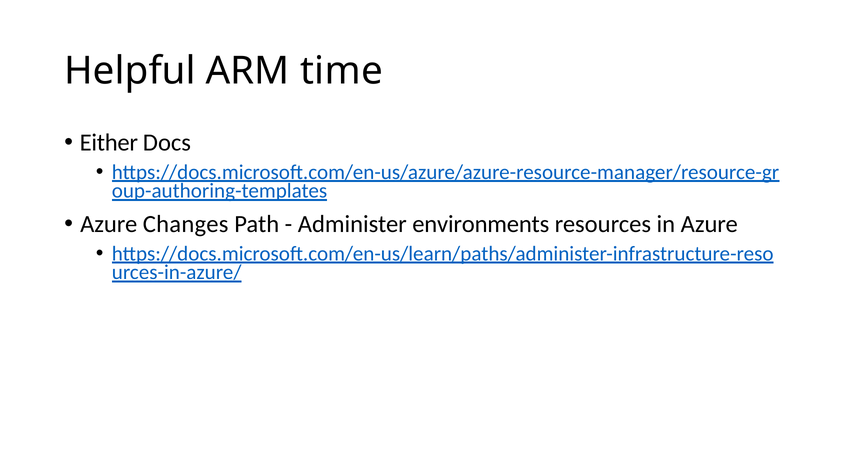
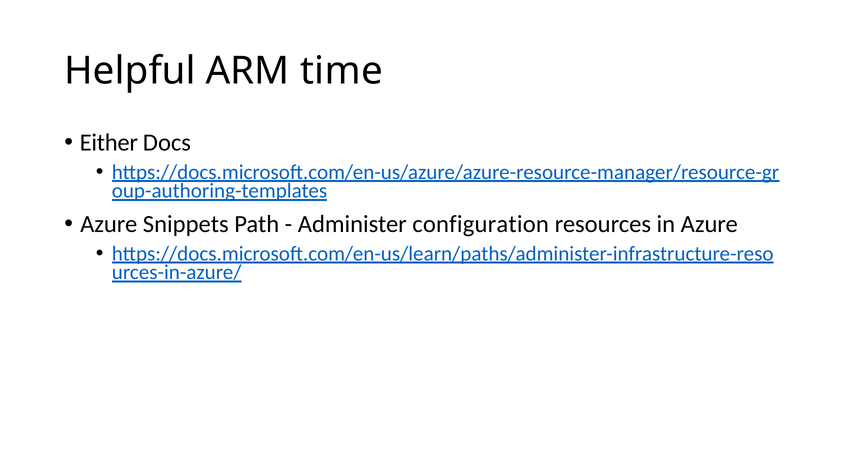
Changes: Changes -> Snippets
environments: environments -> configuration
